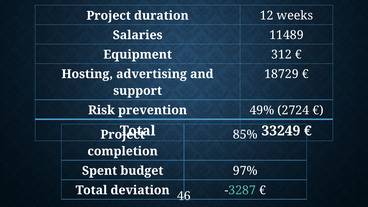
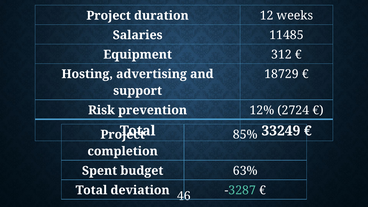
11489: 11489 -> 11485
49%: 49% -> 12%
97%: 97% -> 63%
